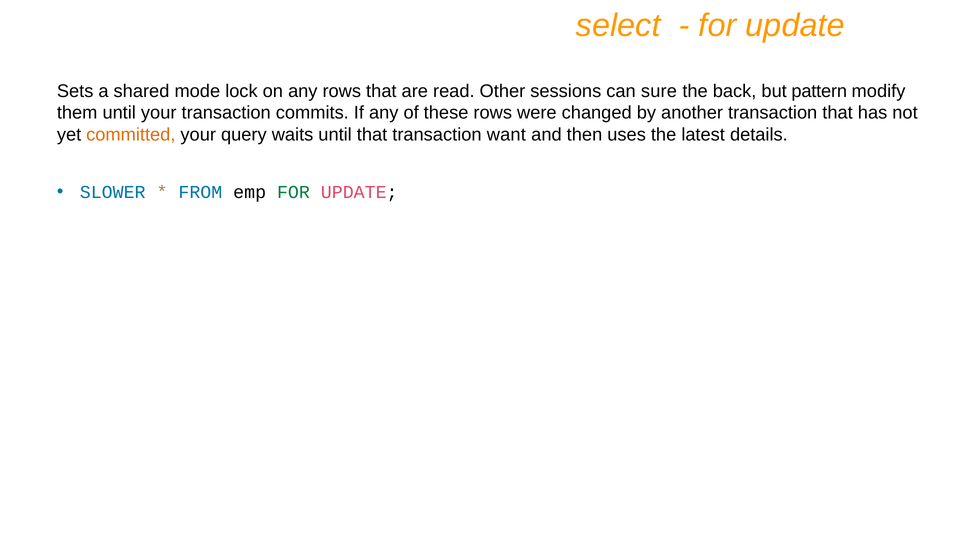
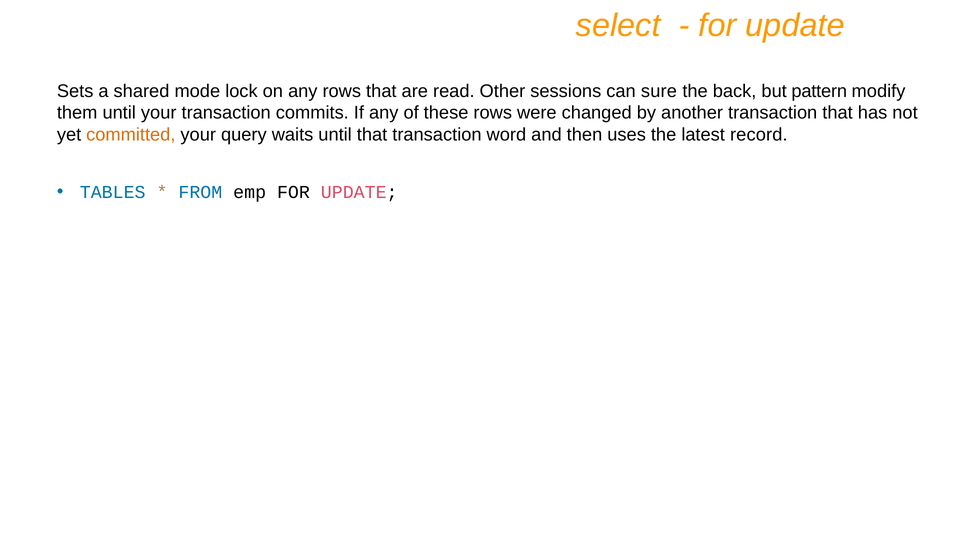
want: want -> word
details: details -> record
SLOWER: SLOWER -> TABLES
FOR at (293, 192) colour: green -> black
